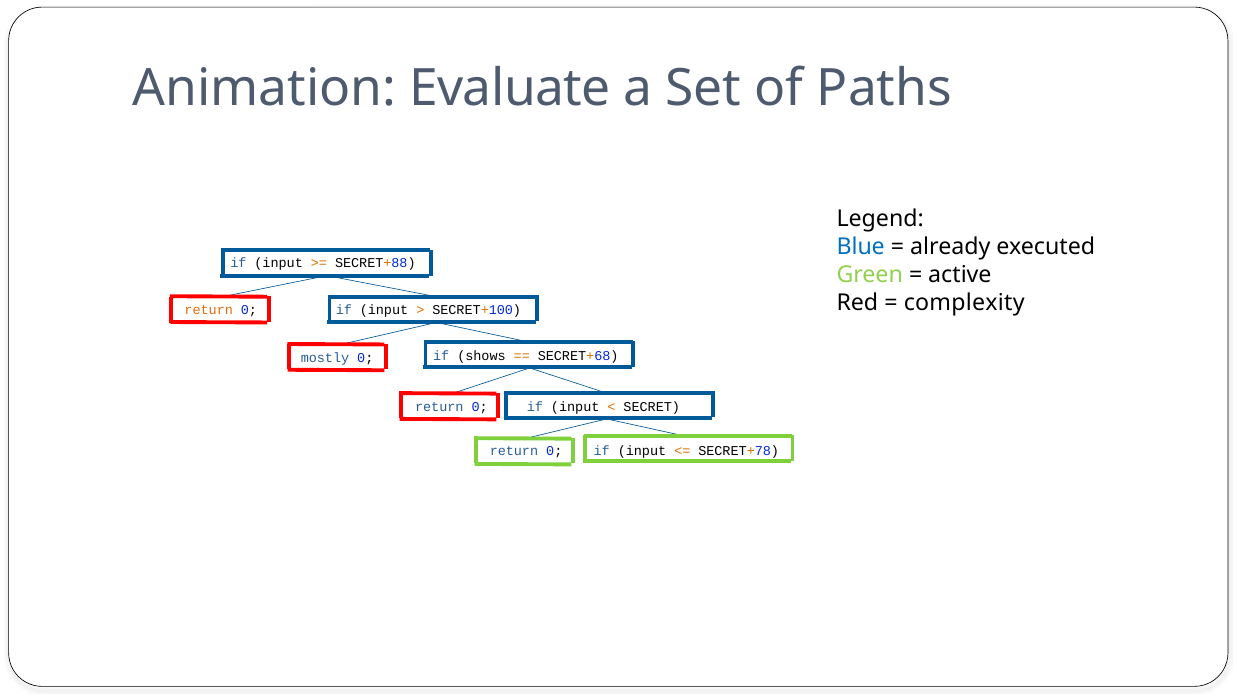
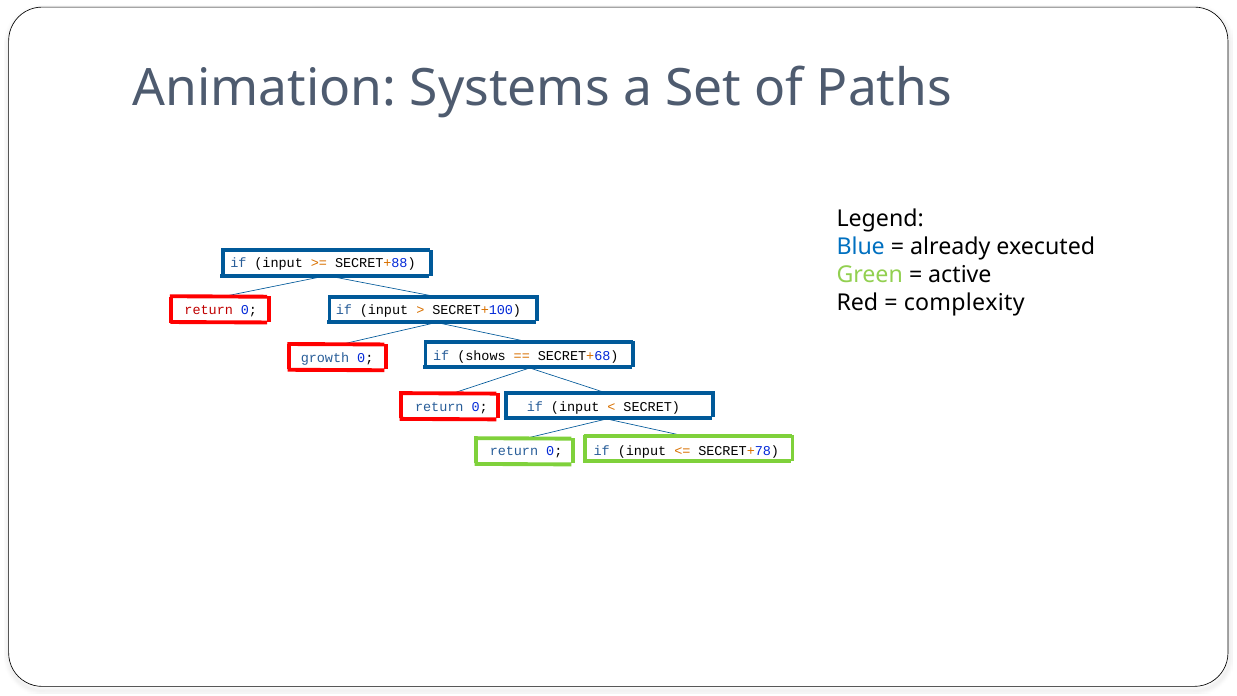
Evaluate: Evaluate -> Systems
return at (209, 310) colour: orange -> red
mostly: mostly -> growth
